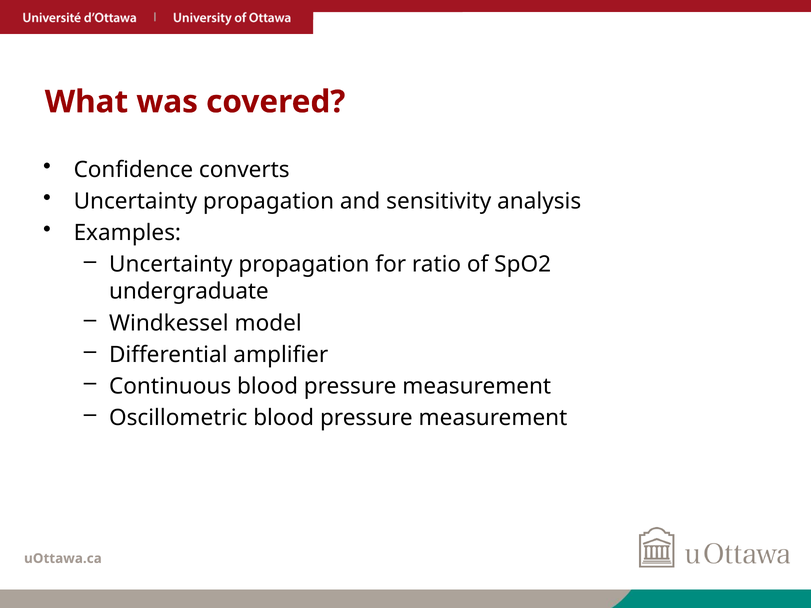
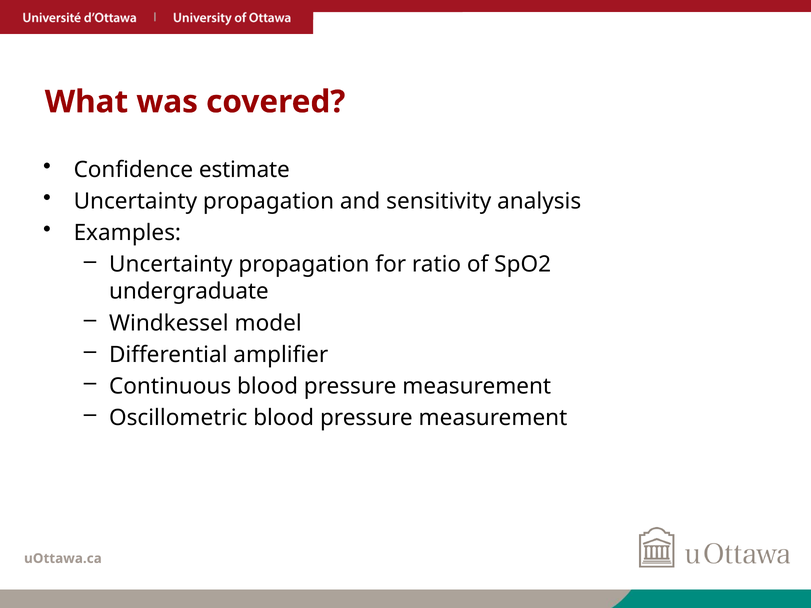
converts: converts -> estimate
